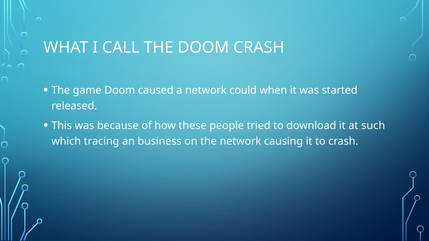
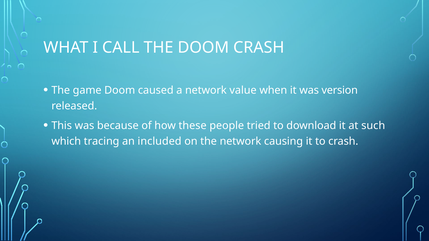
could: could -> value
started: started -> version
business: business -> included
